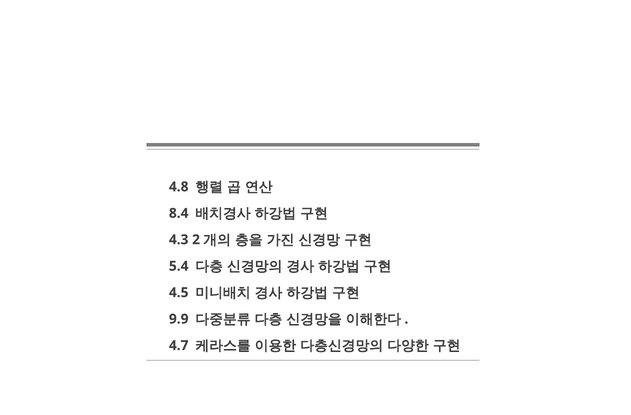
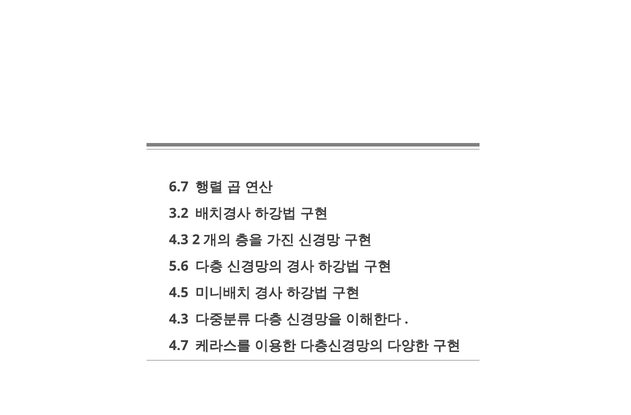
4.8: 4.8 -> 6.7
8.4: 8.4 -> 3.2
5.4: 5.4 -> 5.6
9.9 at (179, 319): 9.9 -> 4.3
